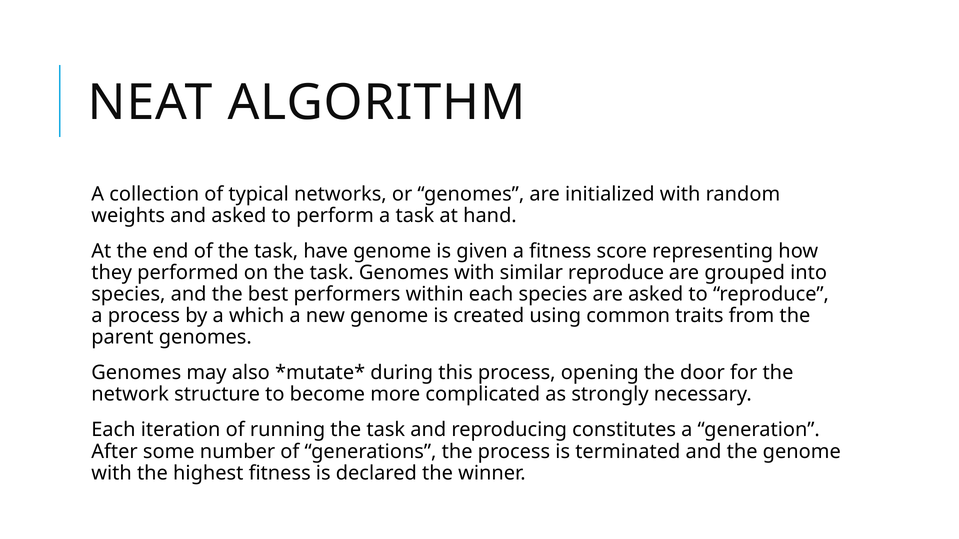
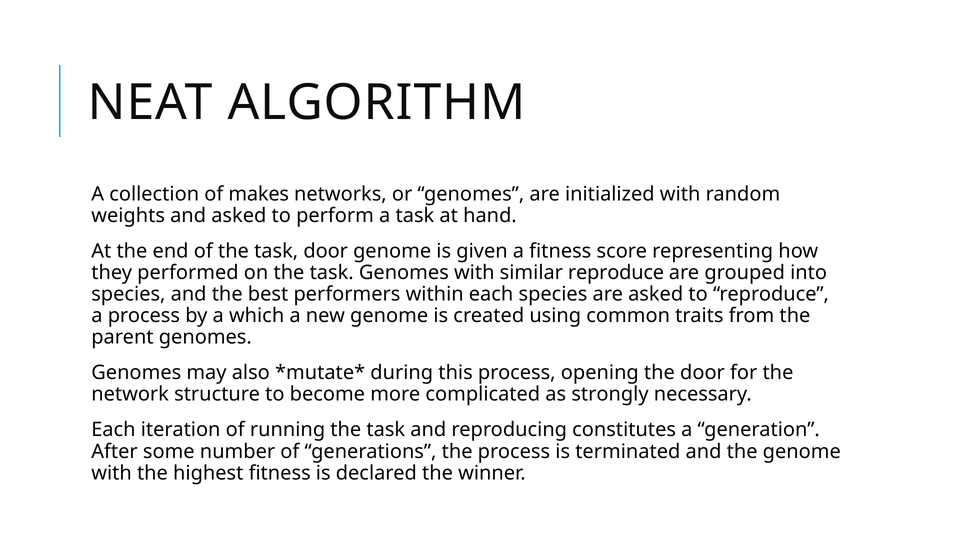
typical: typical -> makes
task have: have -> door
